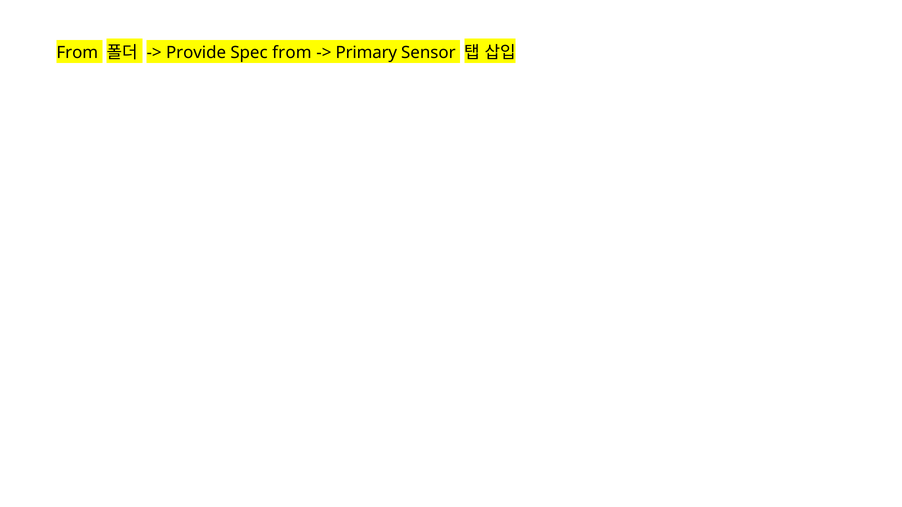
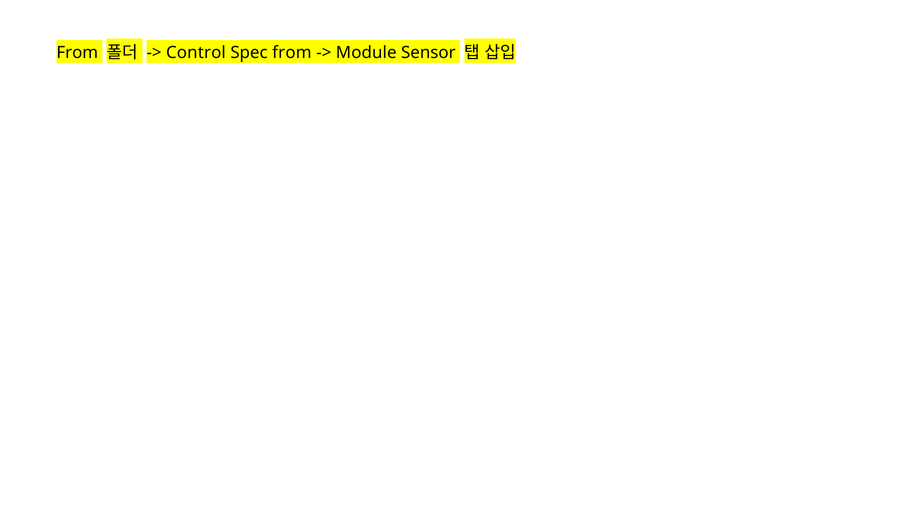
Provide at (196, 53): Provide -> Control
Primary at (366, 53): Primary -> Module
